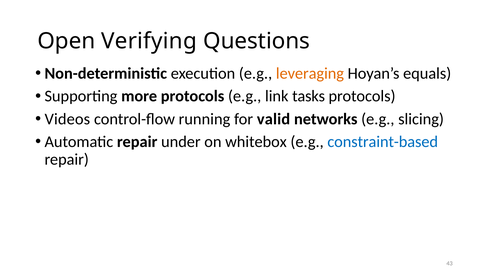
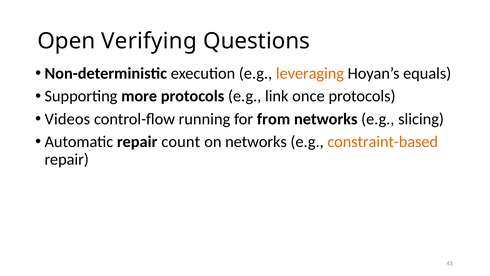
tasks: tasks -> once
valid: valid -> from
under: under -> count
on whitebox: whitebox -> networks
constraint-based colour: blue -> orange
